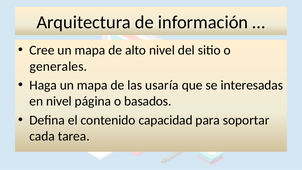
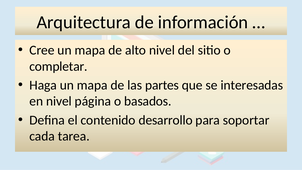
generales: generales -> completar
usaría: usaría -> partes
capacidad: capacidad -> desarrollo
